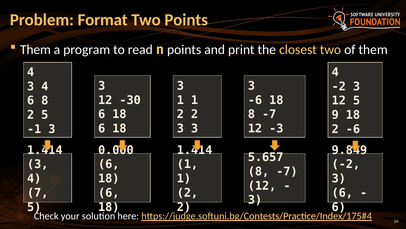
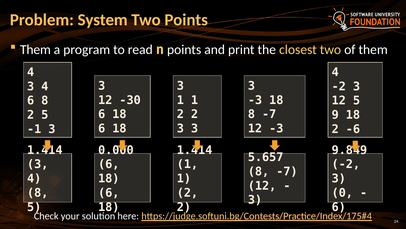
Format: Format -> System
-6 at (255, 100): -6 -> -3
7 at (38, 192): 7 -> 8
6 at (342, 192): 6 -> 0
